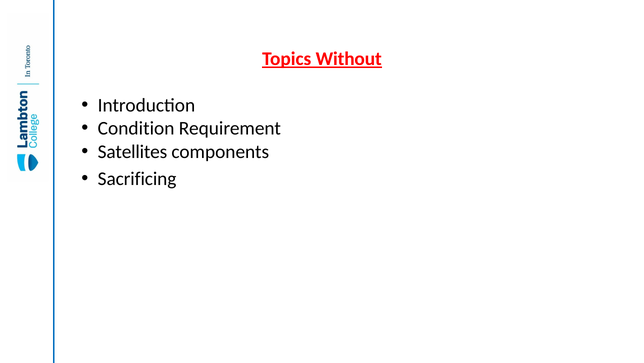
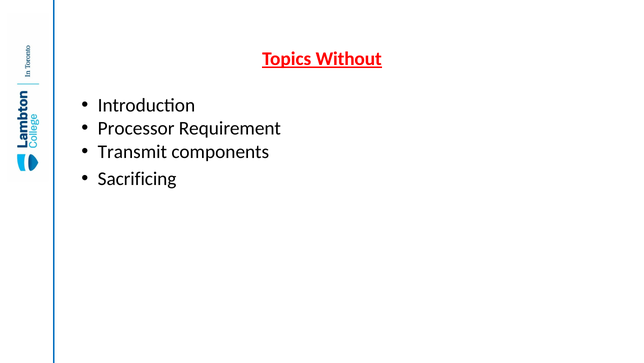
Condition: Condition -> Processor
Satellites: Satellites -> Transmit
